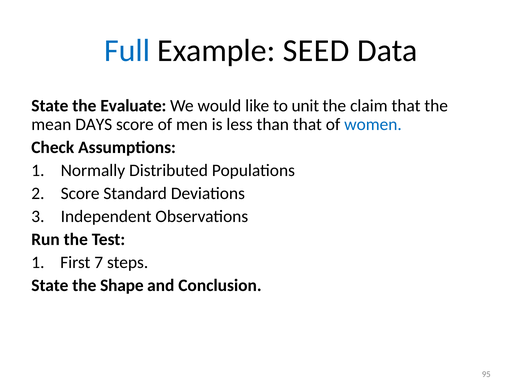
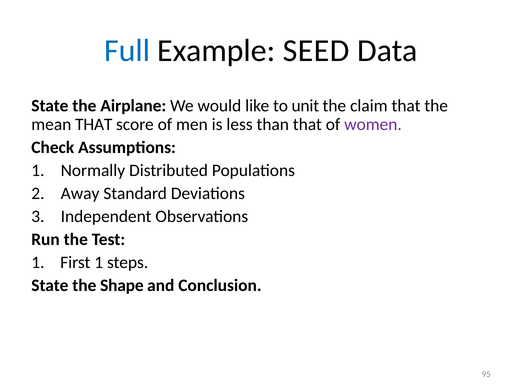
Evaluate: Evaluate -> Airplane
mean DAYS: DAYS -> THAT
women colour: blue -> purple
Score at (80, 193): Score -> Away
First 7: 7 -> 1
